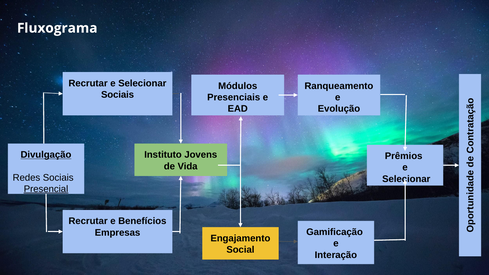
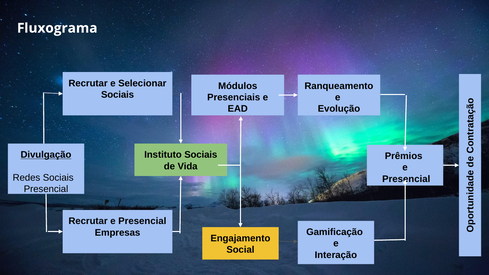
Instituto Jovens: Jovens -> Sociais
Selecionar at (406, 179): Selecionar -> Presencial
Presencial at (46, 189) underline: present -> none
Recrutar e Benefícios: Benefícios -> Presencial
